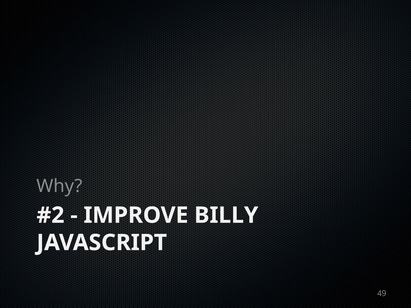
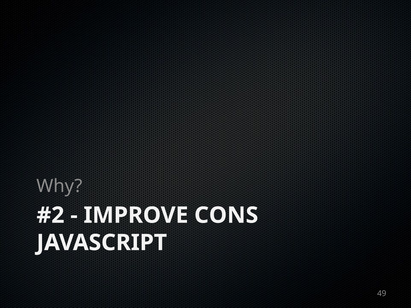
BILLY: BILLY -> CONS
